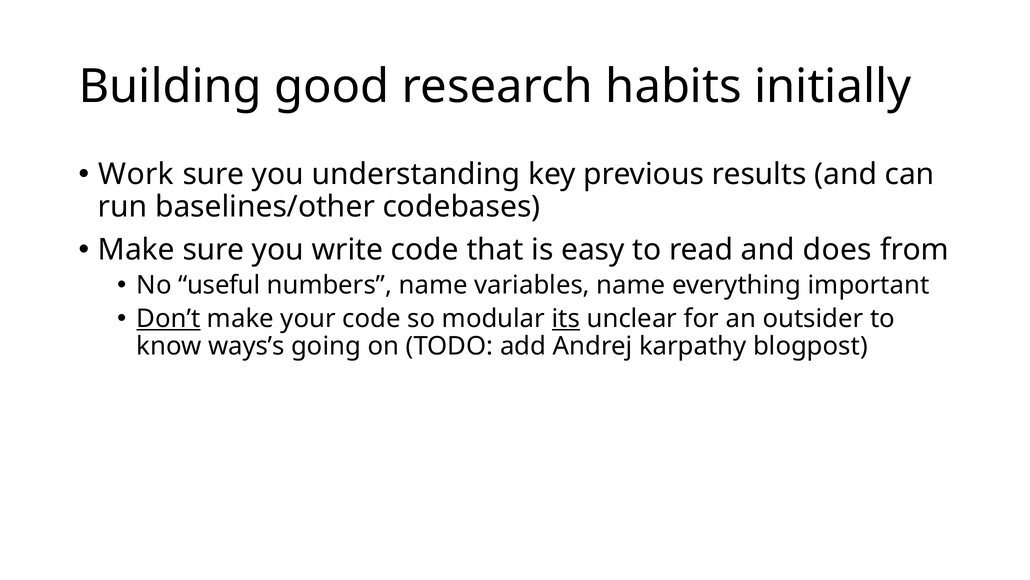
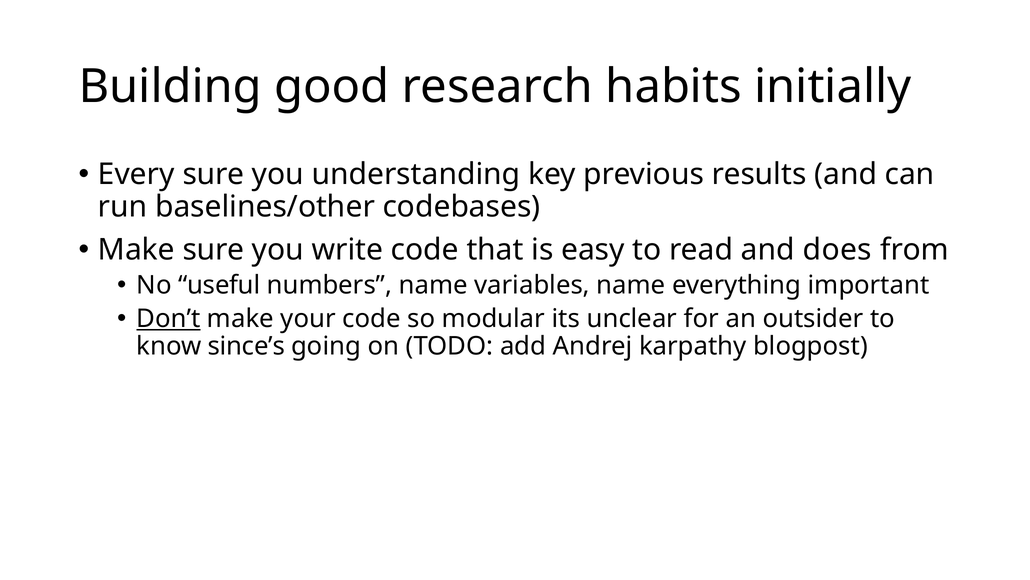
Work: Work -> Every
its underline: present -> none
ways’s: ways’s -> since’s
